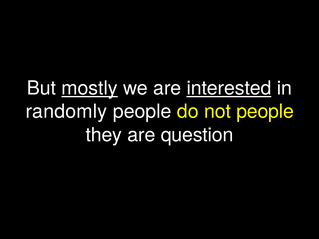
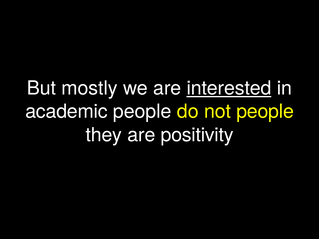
mostly underline: present -> none
randomly: randomly -> academic
question: question -> positivity
